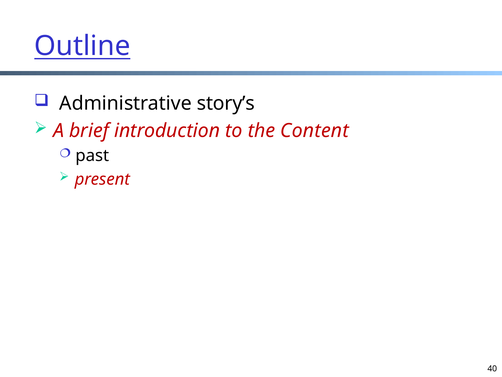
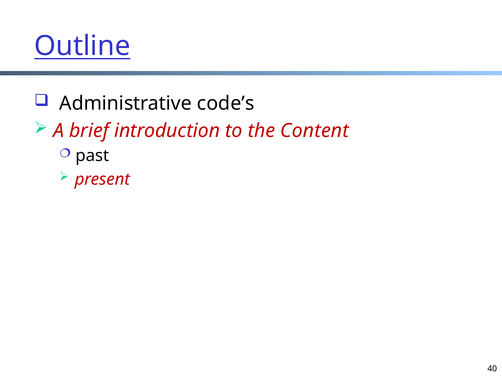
story’s: story’s -> code’s
